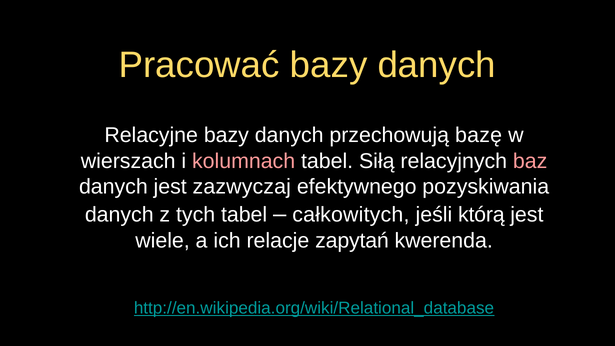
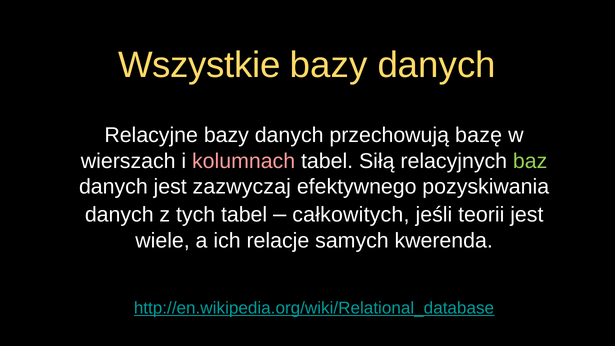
Pracować: Pracować -> Wszystkie
baz colour: pink -> light green
którą: którą -> teorii
zapytań: zapytań -> samych
